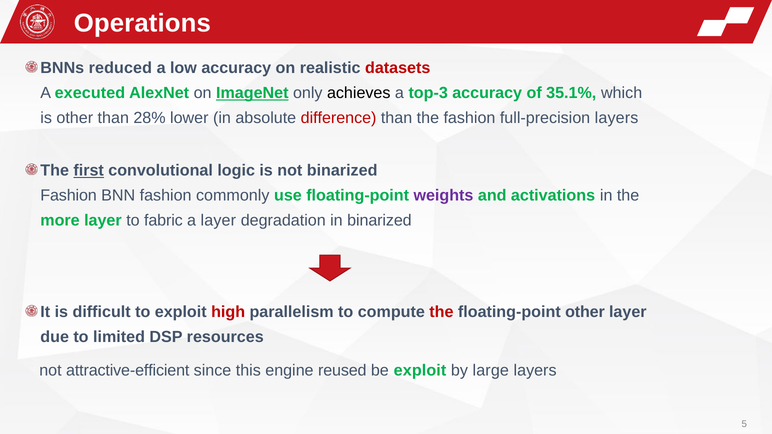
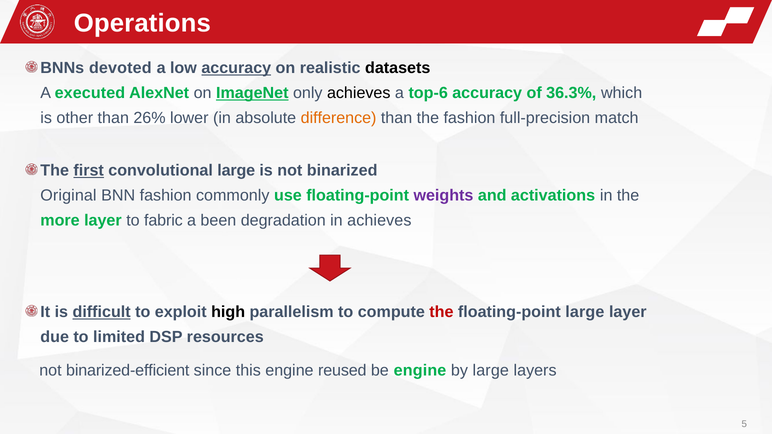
reduced: reduced -> devoted
accuracy at (236, 68) underline: none -> present
datasets colour: red -> black
top-3: top-3 -> top-6
35.1%: 35.1% -> 36.3%
28%: 28% -> 26%
difference colour: red -> orange
full-precision layers: layers -> match
convolutional logic: logic -> large
Fashion at (69, 196): Fashion -> Original
a layer: layer -> been
in binarized: binarized -> achieves
difficult underline: none -> present
high colour: red -> black
floating-point other: other -> large
attractive-efficient: attractive-efficient -> binarized-efficient
be exploit: exploit -> engine
